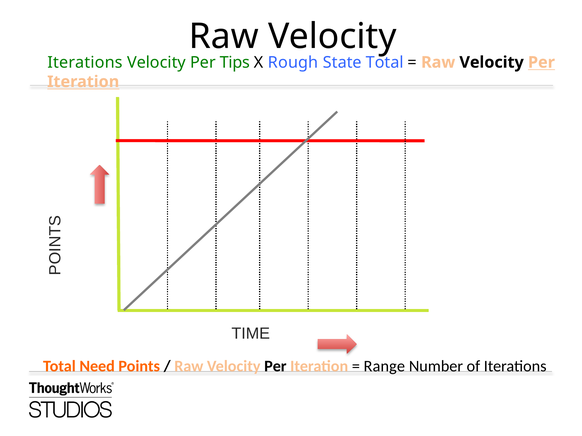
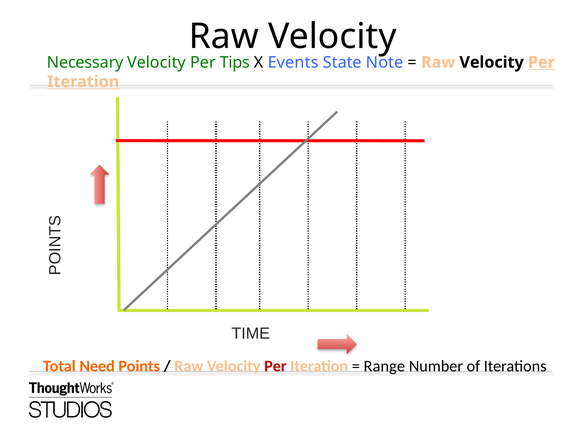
Iterations at (85, 62): Iterations -> Necessary
Rough: Rough -> Events
State Total: Total -> Note
Per at (275, 367) colour: black -> red
